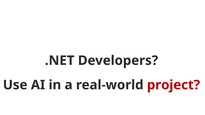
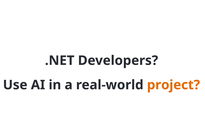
project colour: red -> orange
